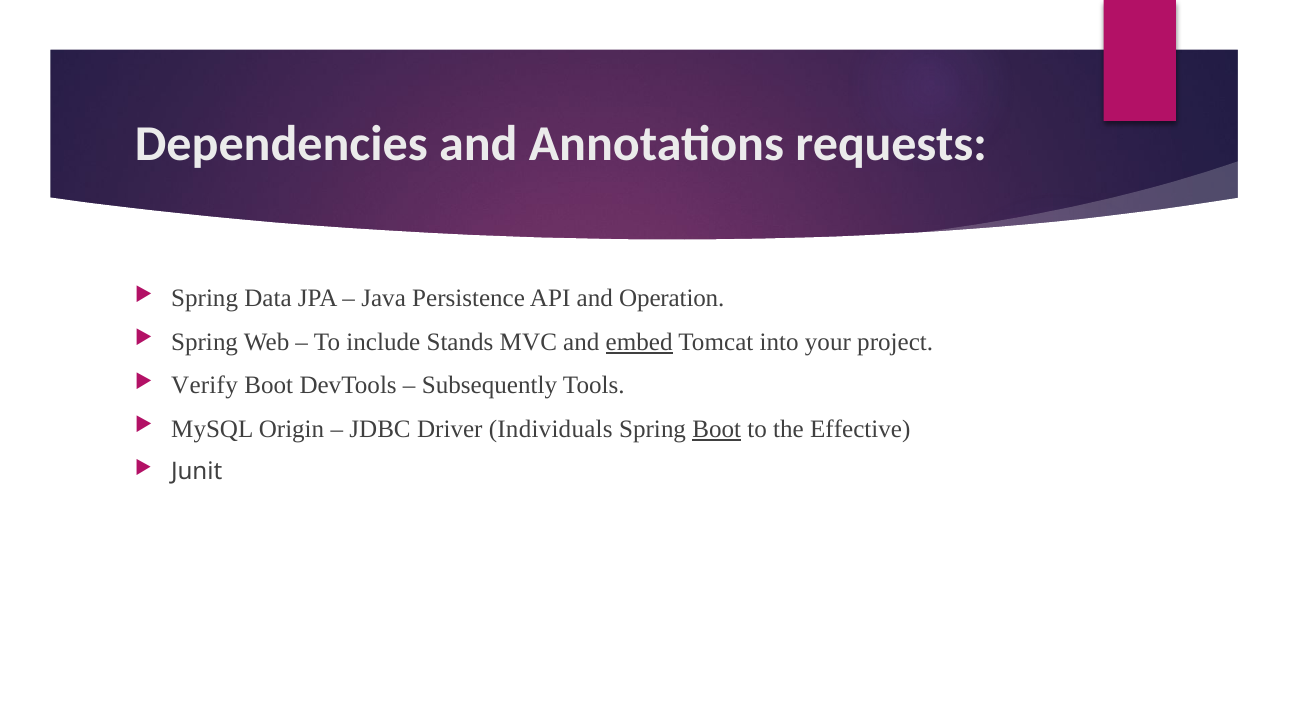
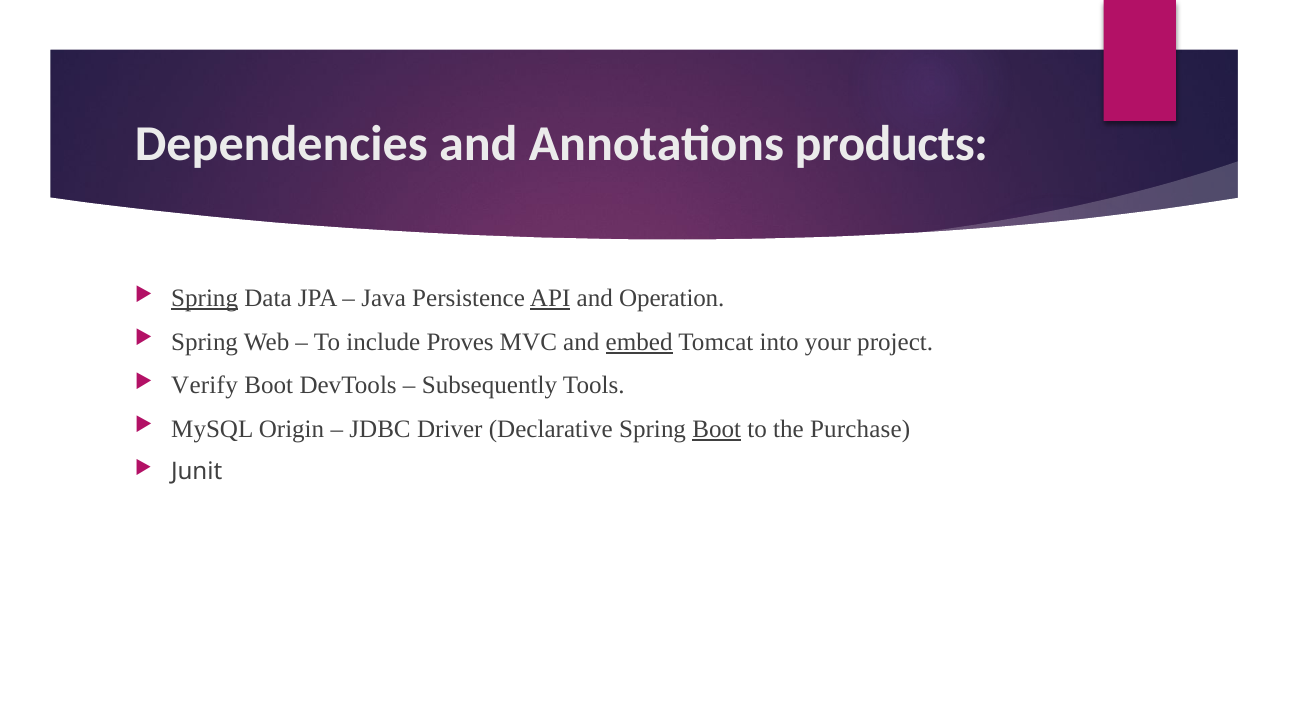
requests: requests -> products
Spring at (205, 298) underline: none -> present
API underline: none -> present
Stands: Stands -> Proves
Individuals: Individuals -> Declarative
Effective: Effective -> Purchase
